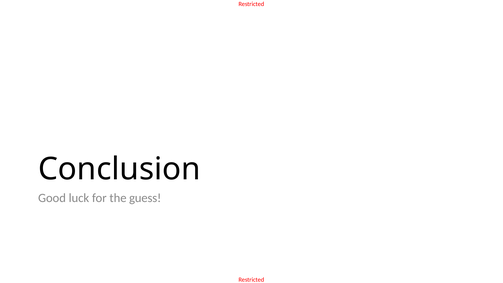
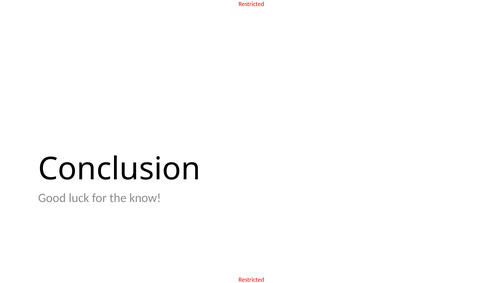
guess: guess -> know
